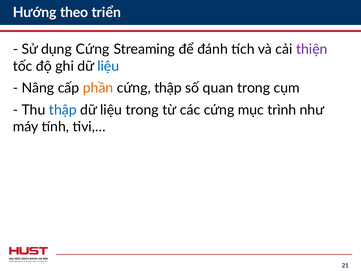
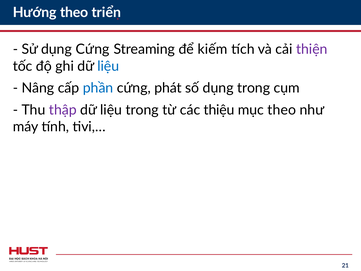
đánh: đánh -> kiếm
phần colour: orange -> blue
cứng thập: thập -> phát
số quan: quan -> dụng
thập at (63, 110) colour: blue -> purple
các cứng: cứng -> thiệu
mục trình: trình -> theo
